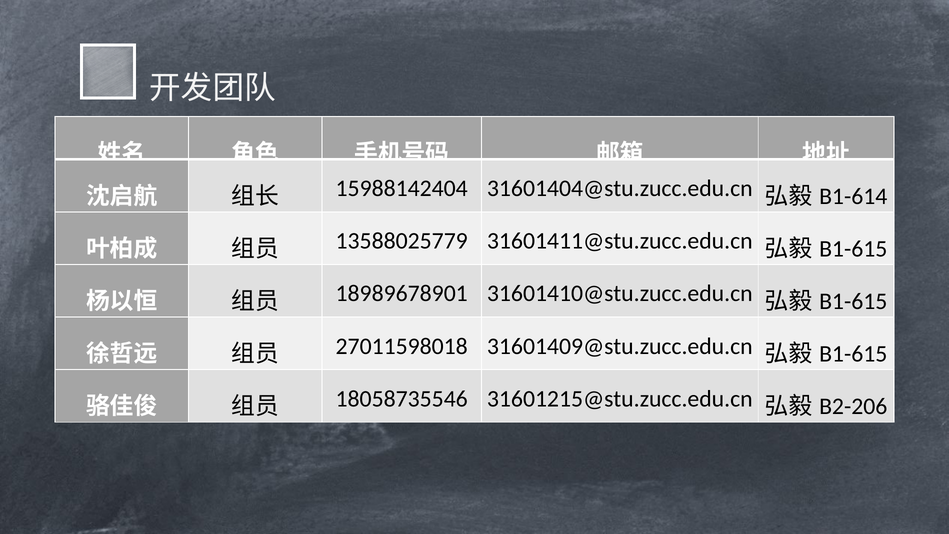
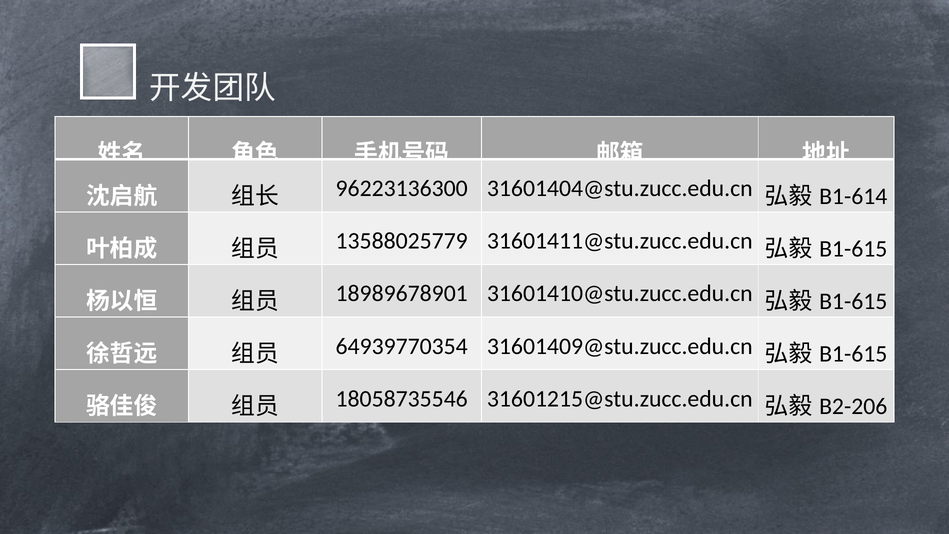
15988142404: 15988142404 -> 96223136300
27011598018: 27011598018 -> 64939770354
